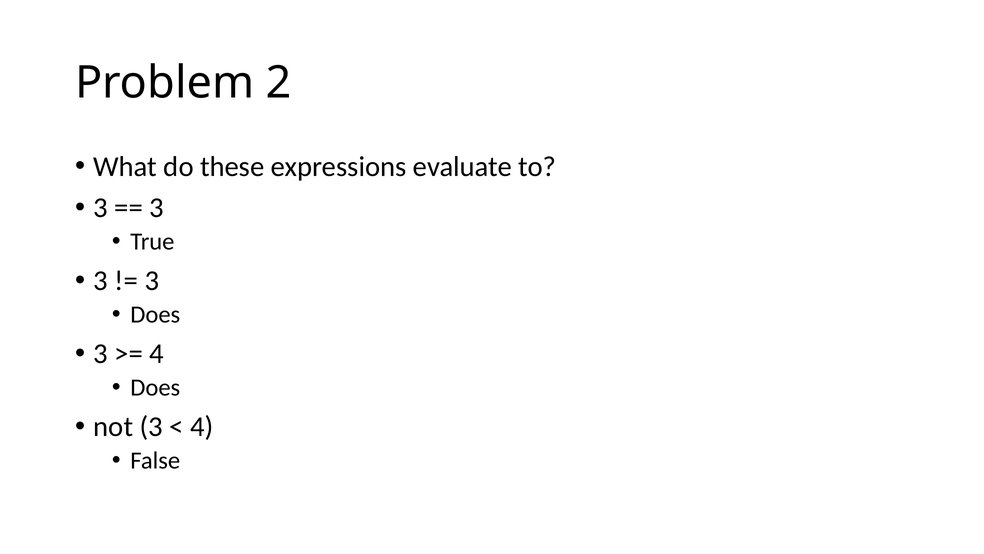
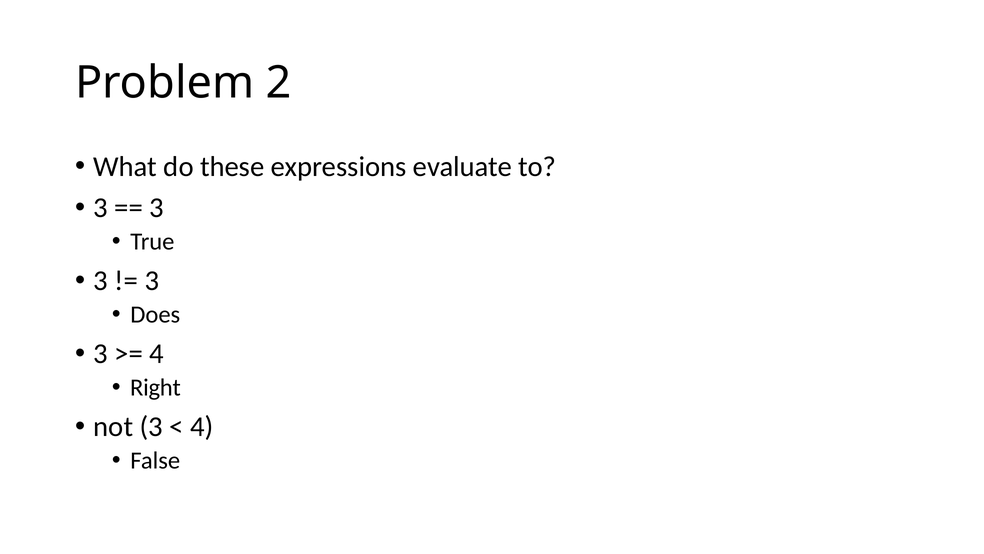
Does at (155, 387): Does -> Right
